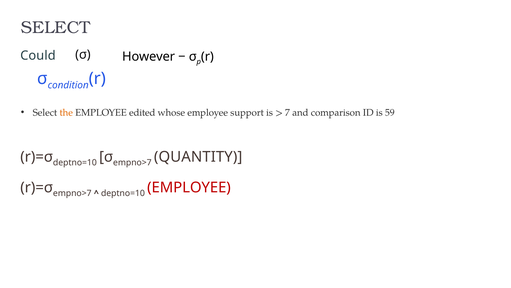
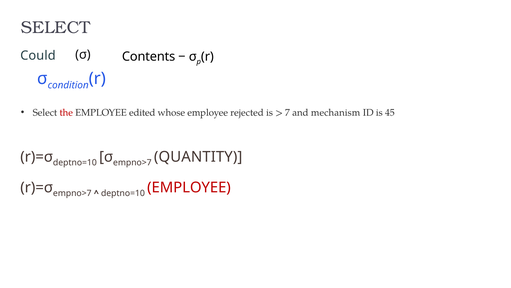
However: However -> Contents
the colour: orange -> red
support: support -> rejected
comparison: comparison -> mechanism
59: 59 -> 45
